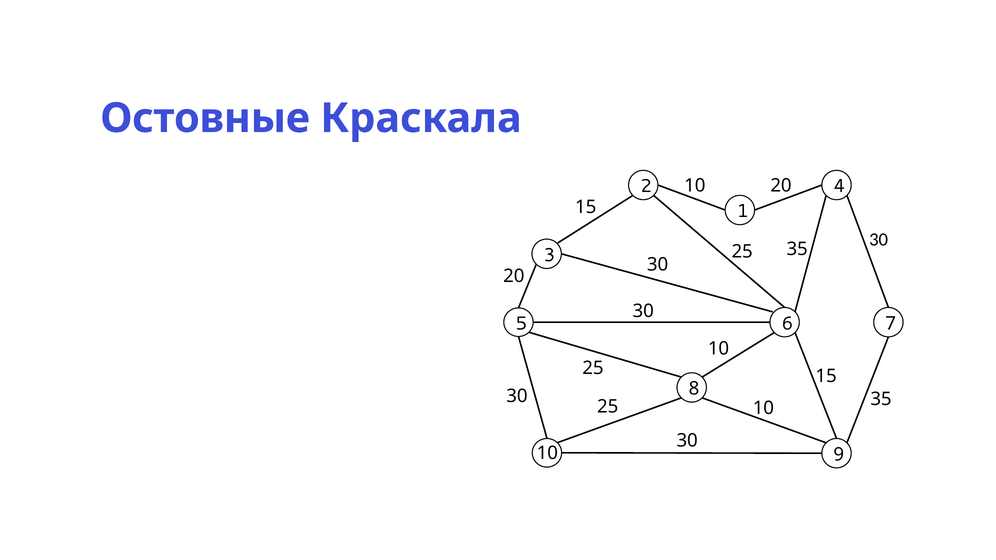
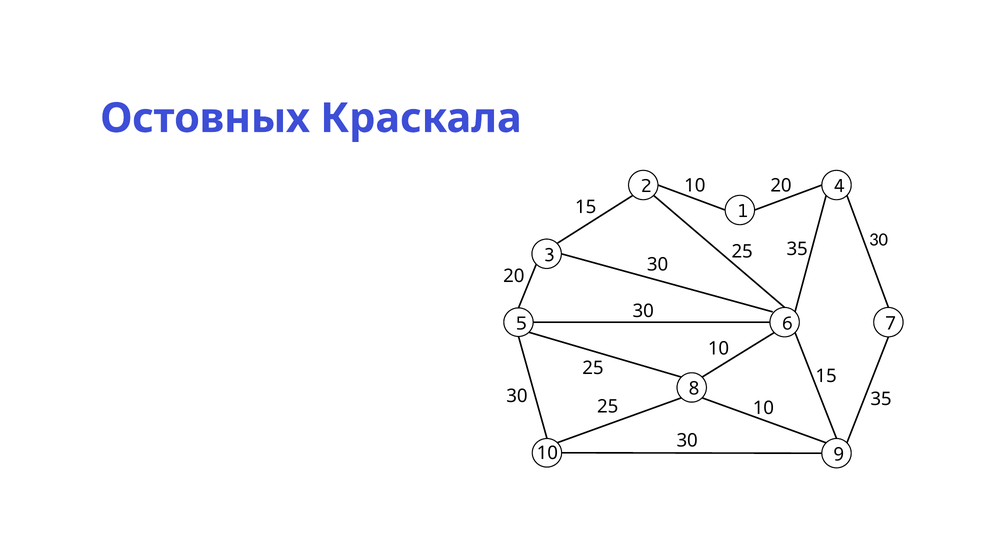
Остовные: Остовные -> Остовных
